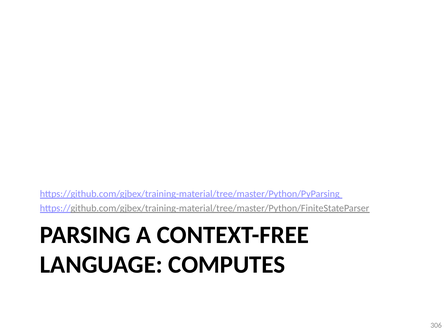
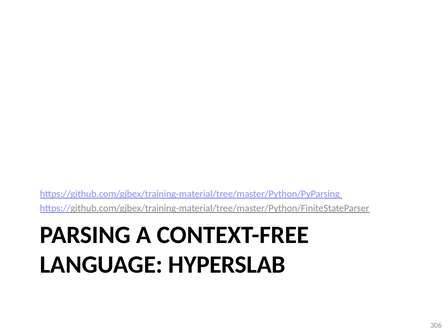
COMPUTES: COMPUTES -> HYPERSLAB
